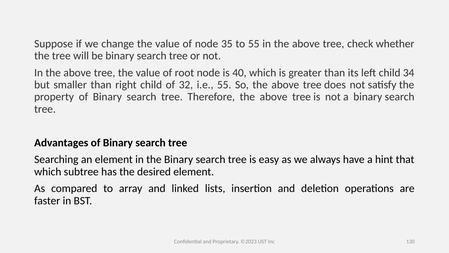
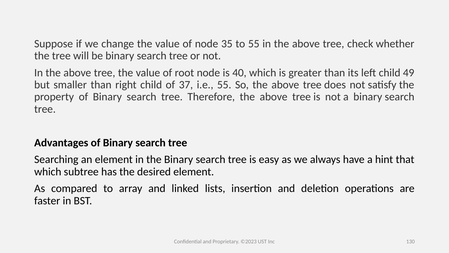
34: 34 -> 49
32: 32 -> 37
